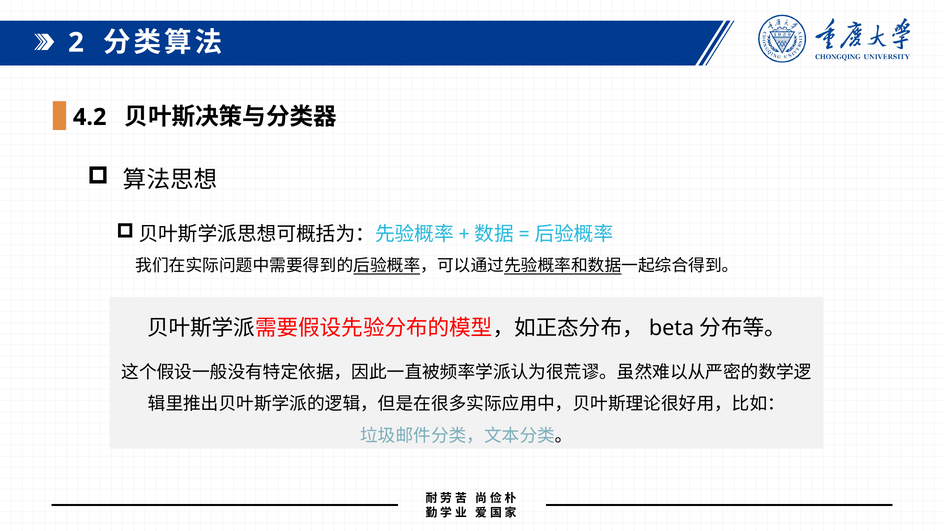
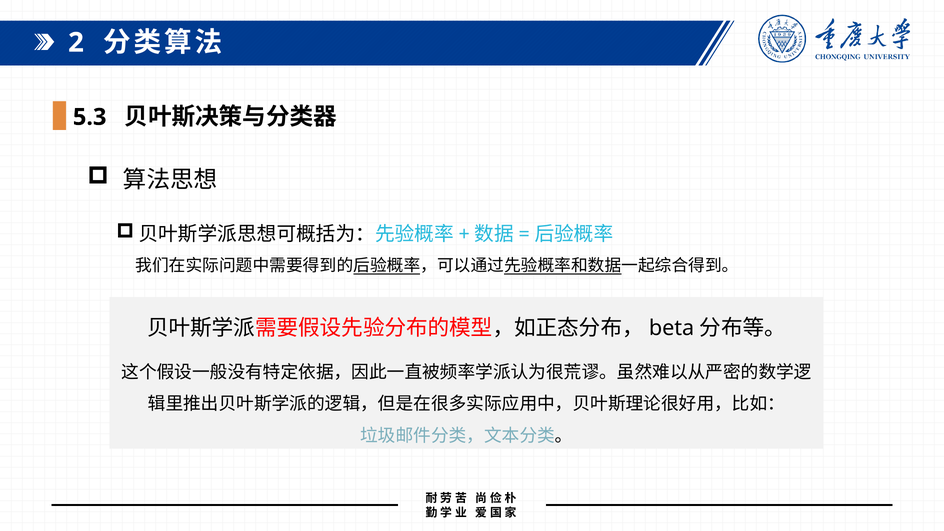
4.2: 4.2 -> 5.3
